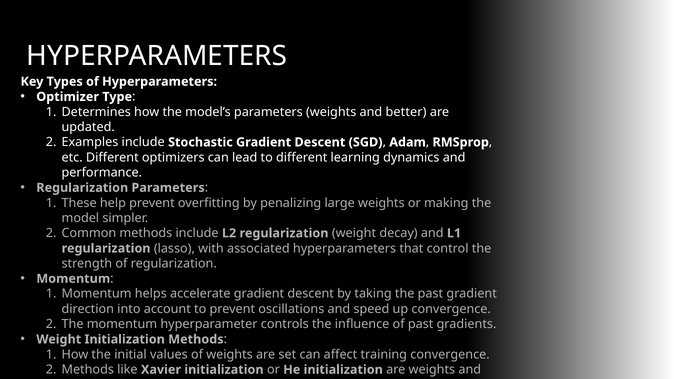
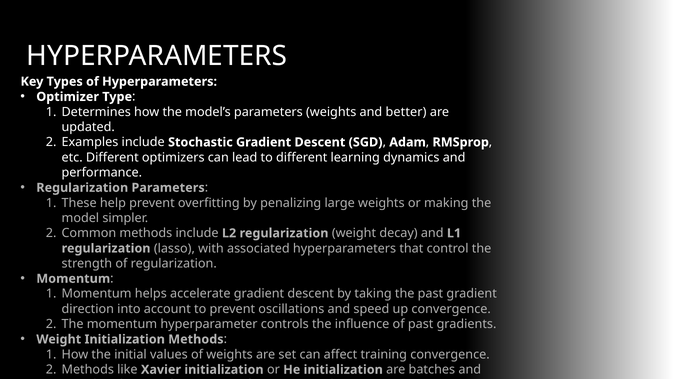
are weights: weights -> batches
